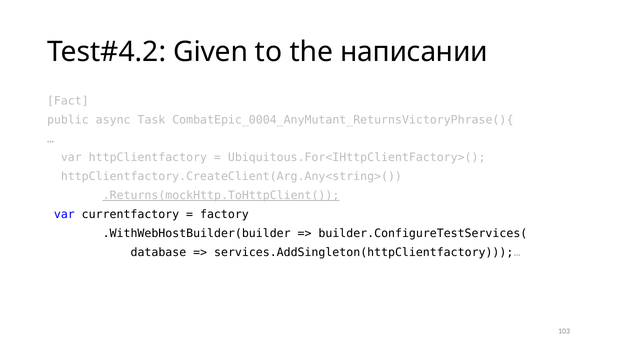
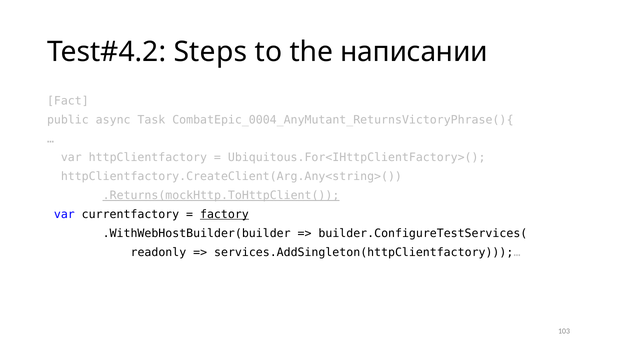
Given: Given -> Steps
factory underline: none -> present
database: database -> readonly
